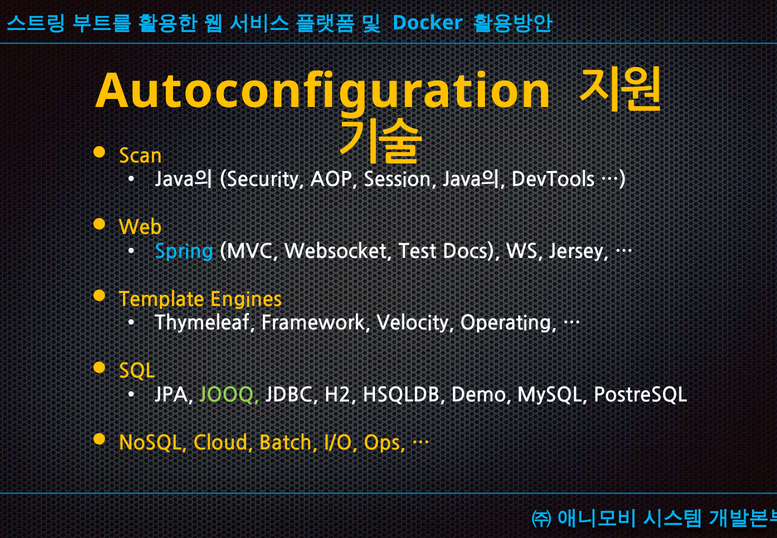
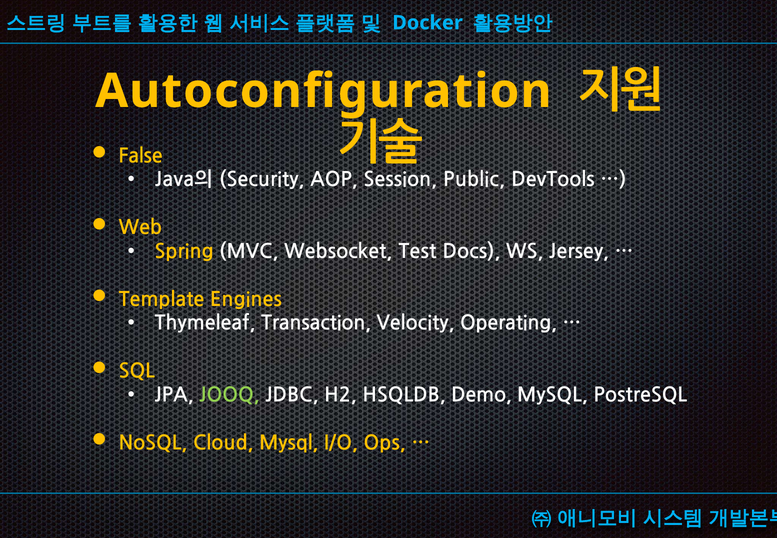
Scan: Scan -> False
Session Java의: Java의 -> Public
Spring colour: light blue -> yellow
Framework: Framework -> Transaction
Cloud Batch: Batch -> Mysql
